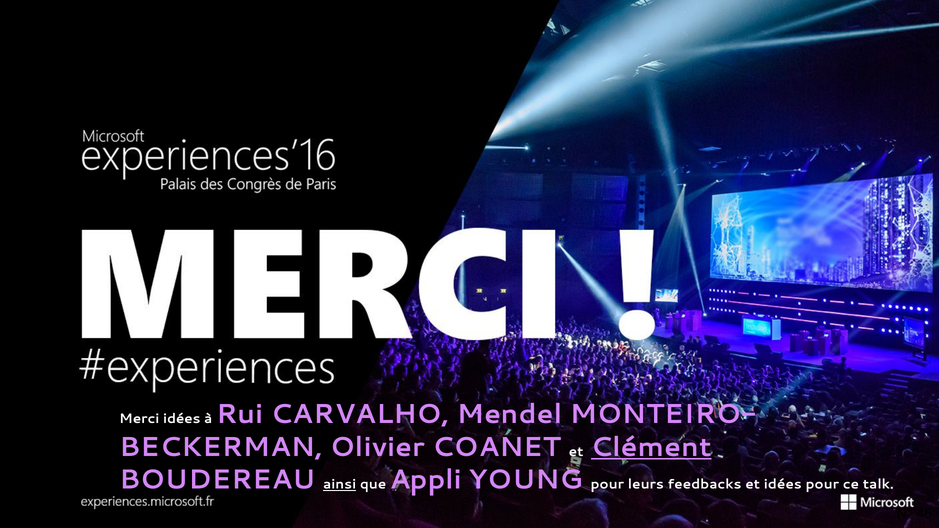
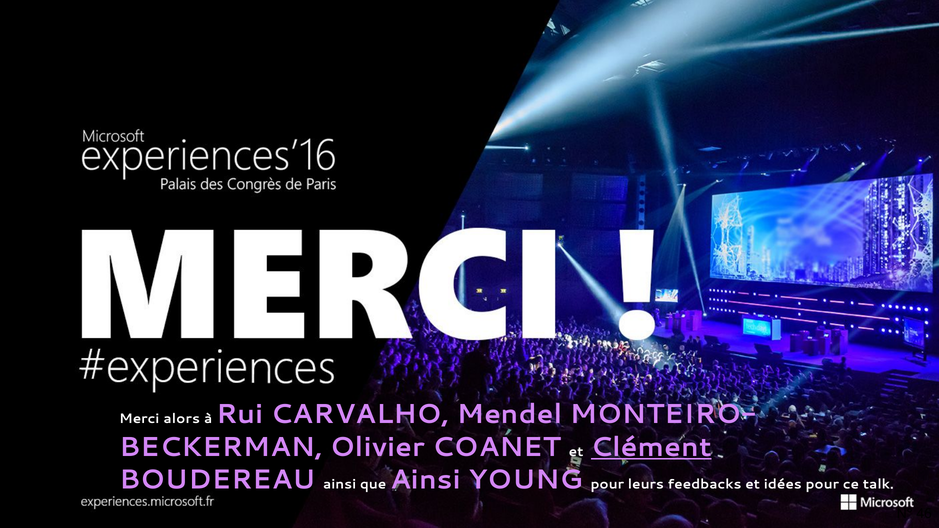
Merci idées: idées -> alors
ainsi at (340, 485) underline: present -> none
que Appli: Appli -> Ainsi
